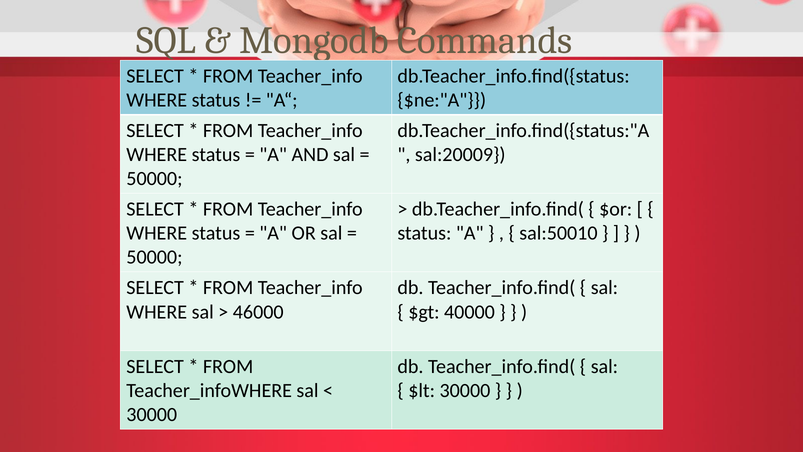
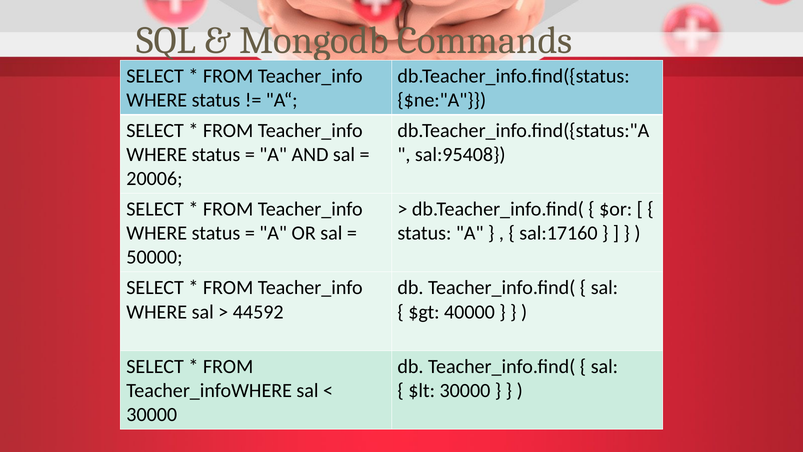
sal:20009: sal:20009 -> sal:95408
50000 at (154, 179): 50000 -> 20006
sal:50010: sal:50010 -> sal:17160
46000: 46000 -> 44592
